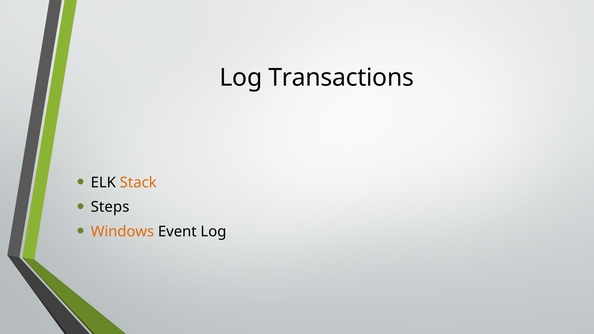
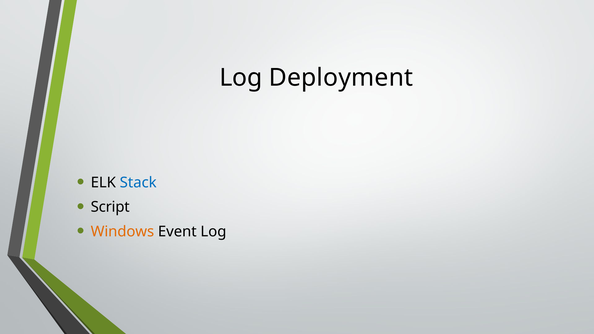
Transactions: Transactions -> Deployment
Stack colour: orange -> blue
Steps: Steps -> Script
